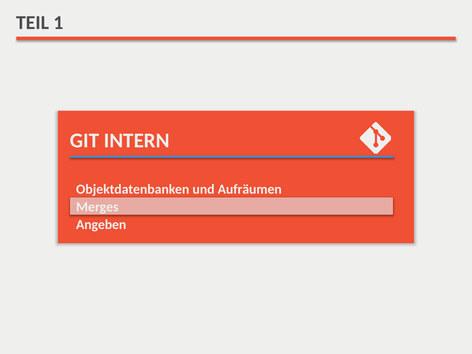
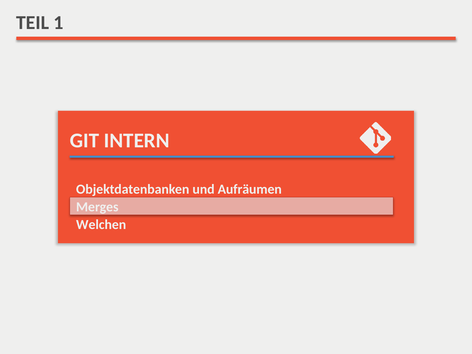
Angeben: Angeben -> Welchen
